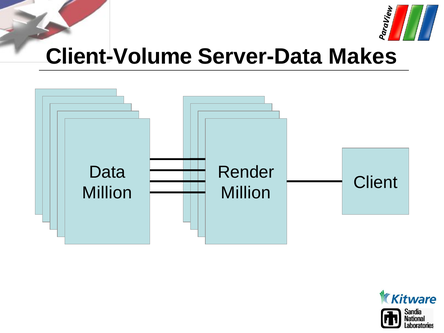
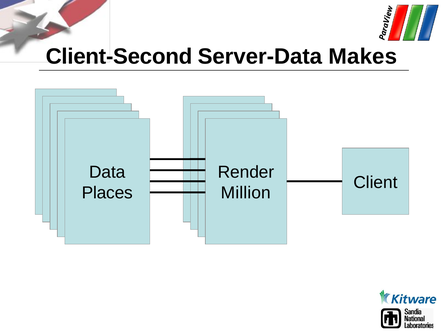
Client-Volume: Client-Volume -> Client-Second
Million at (107, 193): Million -> Places
